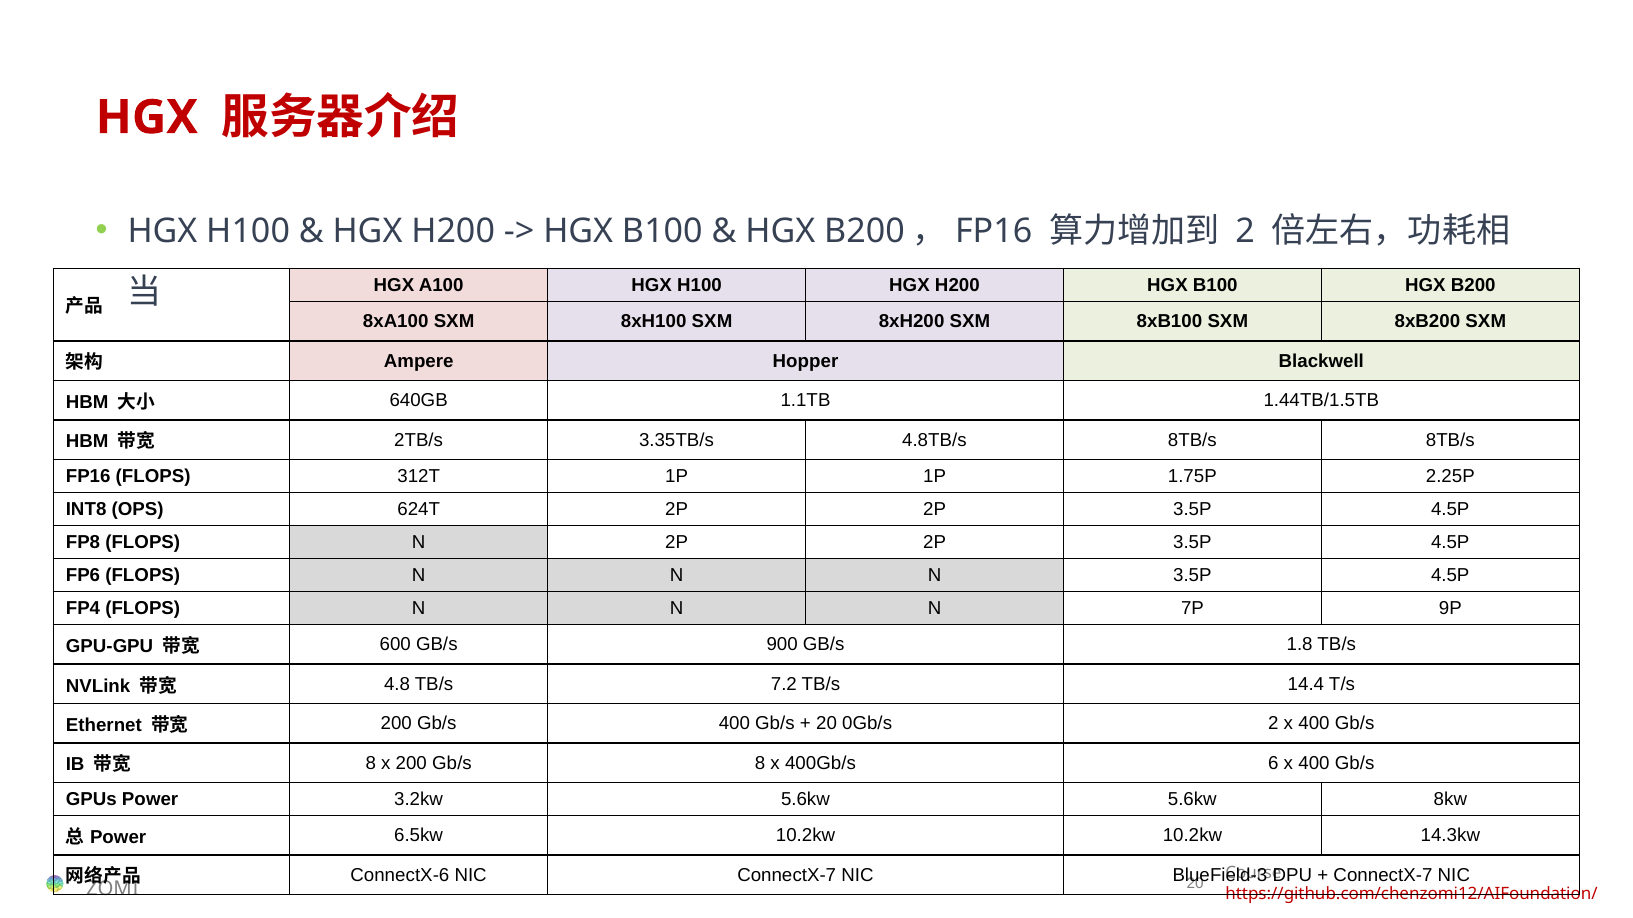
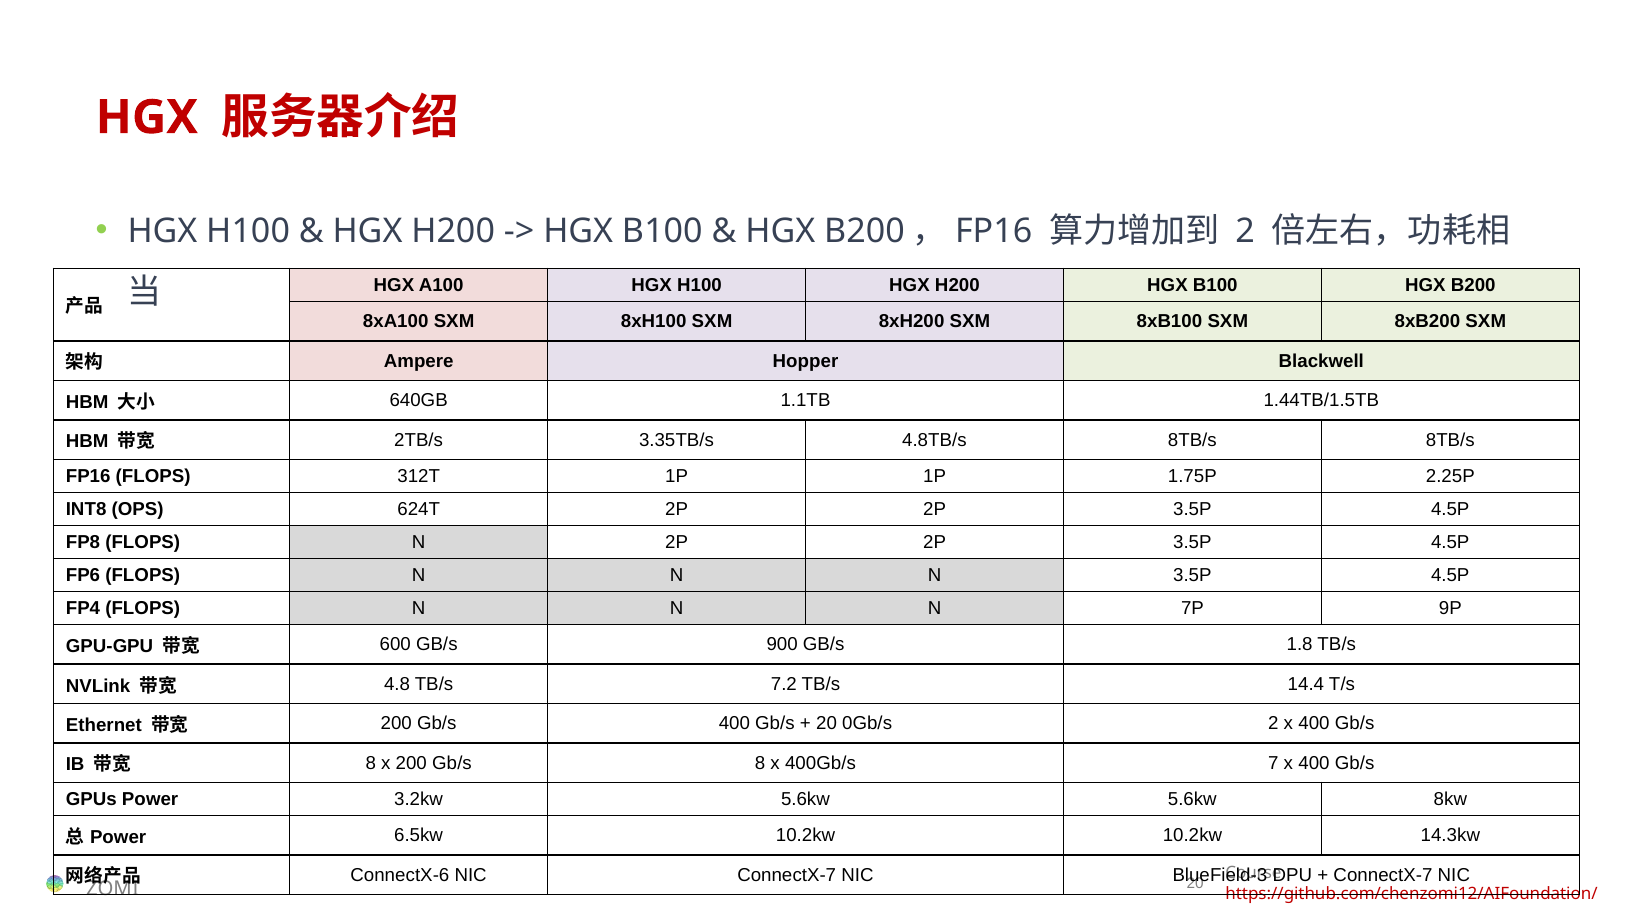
6: 6 -> 7
